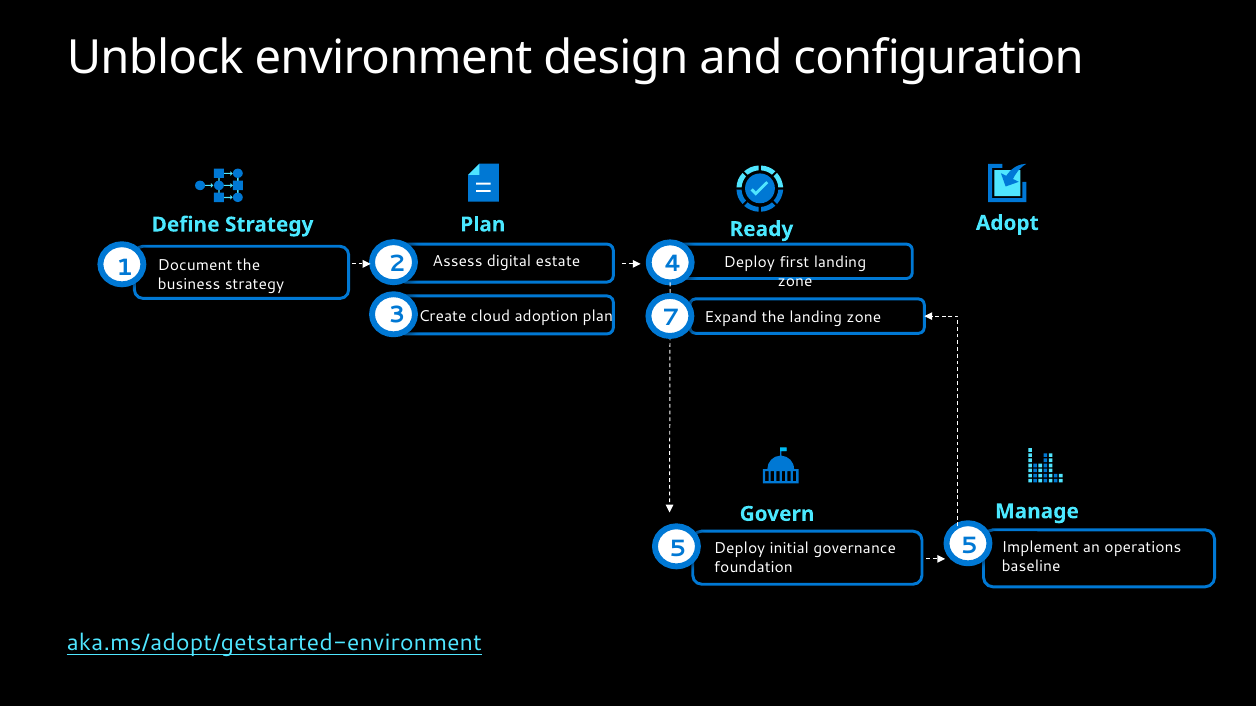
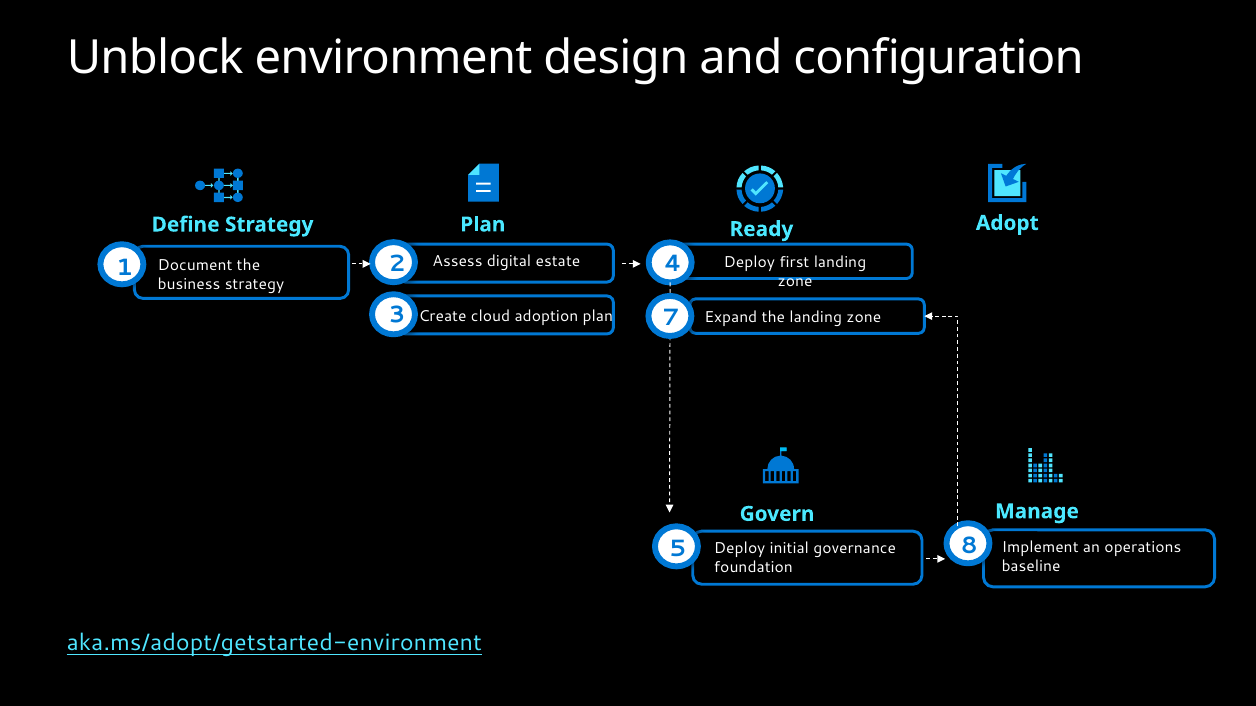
5 5: 5 -> 8
